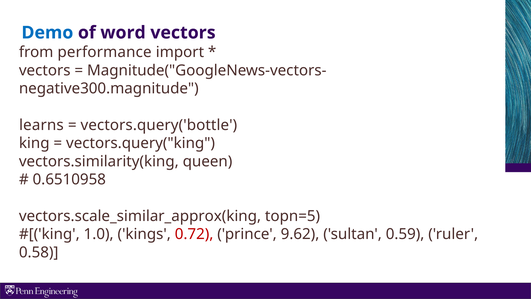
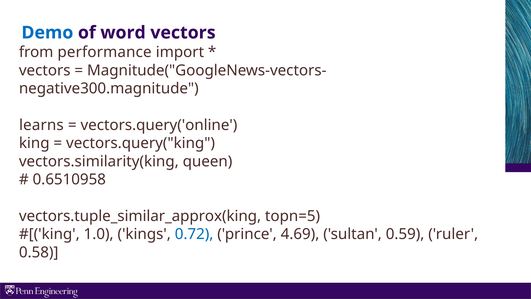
vectors.query('bottle: vectors.query('bottle -> vectors.query('online
vectors.scale_similar_approx(king: vectors.scale_similar_approx(king -> vectors.tuple_similar_approx(king
0.72 colour: red -> blue
9.62: 9.62 -> 4.69
